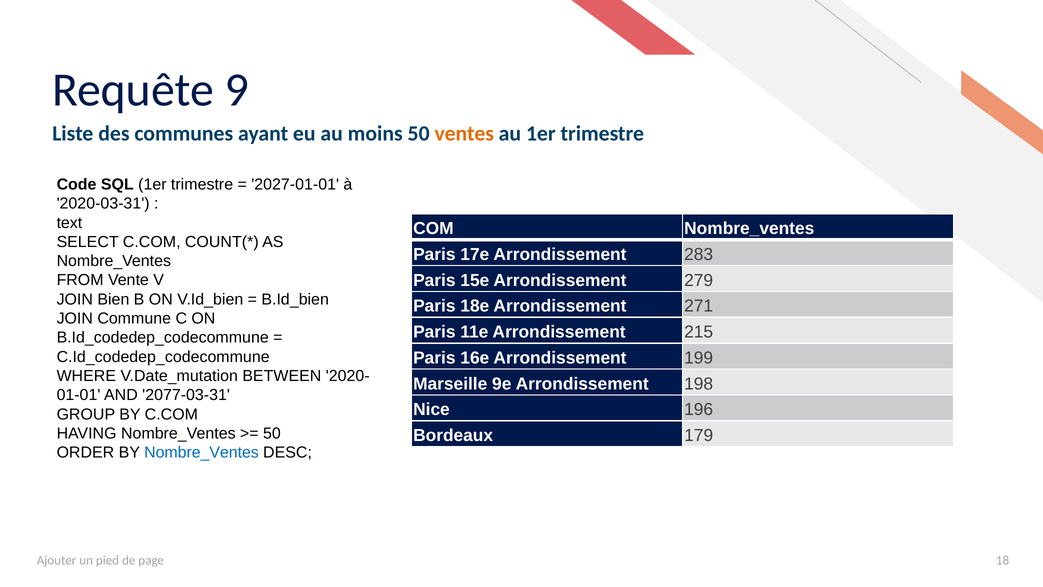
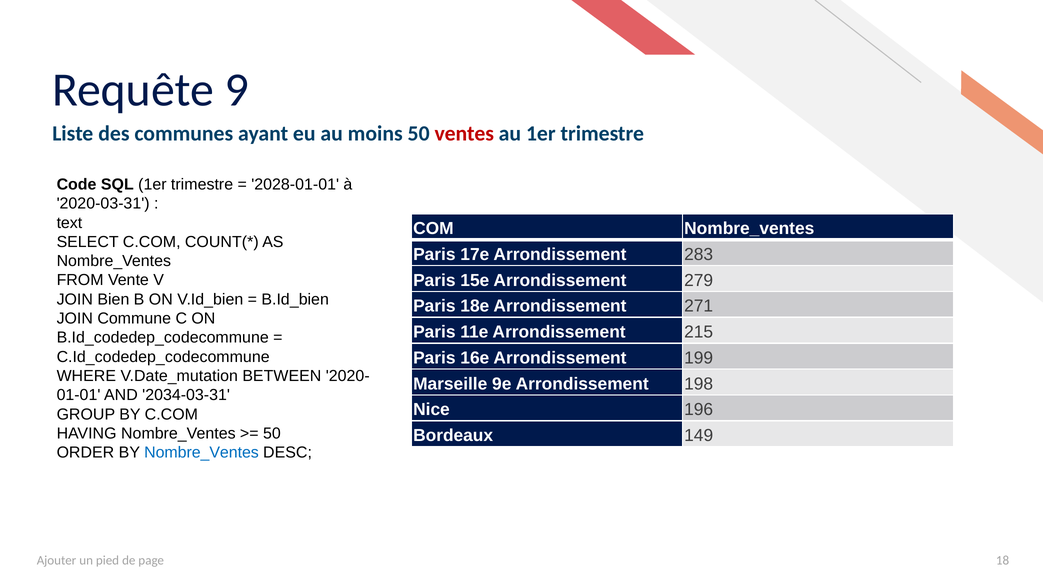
ventes colour: orange -> red
2027-01-01: 2027-01-01 -> 2028-01-01
2077-03-31: 2077-03-31 -> 2034-03-31
179: 179 -> 149
